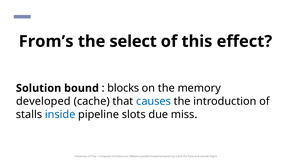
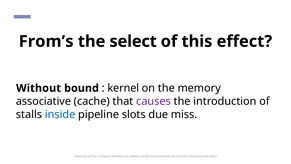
Solution: Solution -> Without
blocks: blocks -> kernel
developed: developed -> associative
causes colour: blue -> purple
